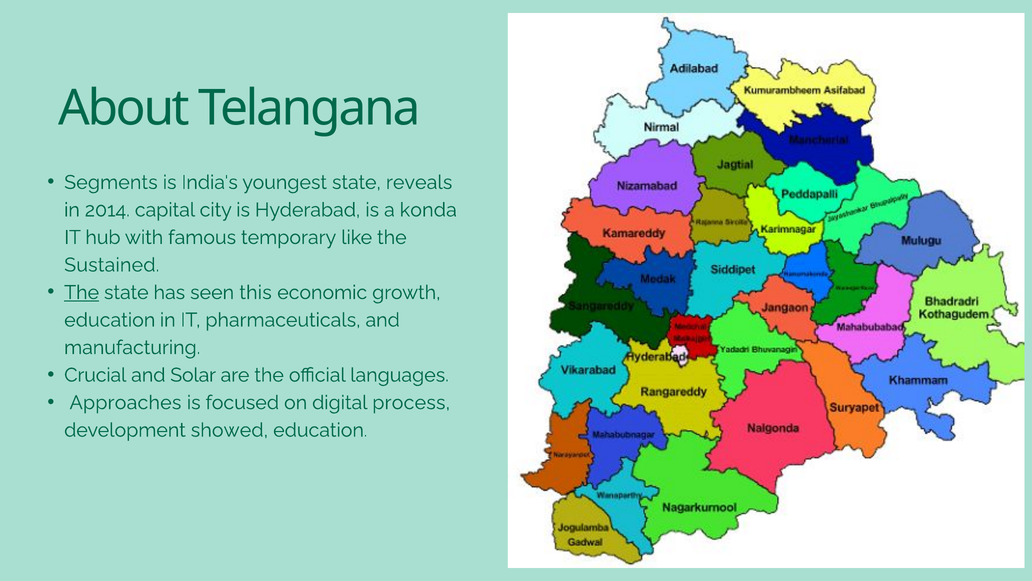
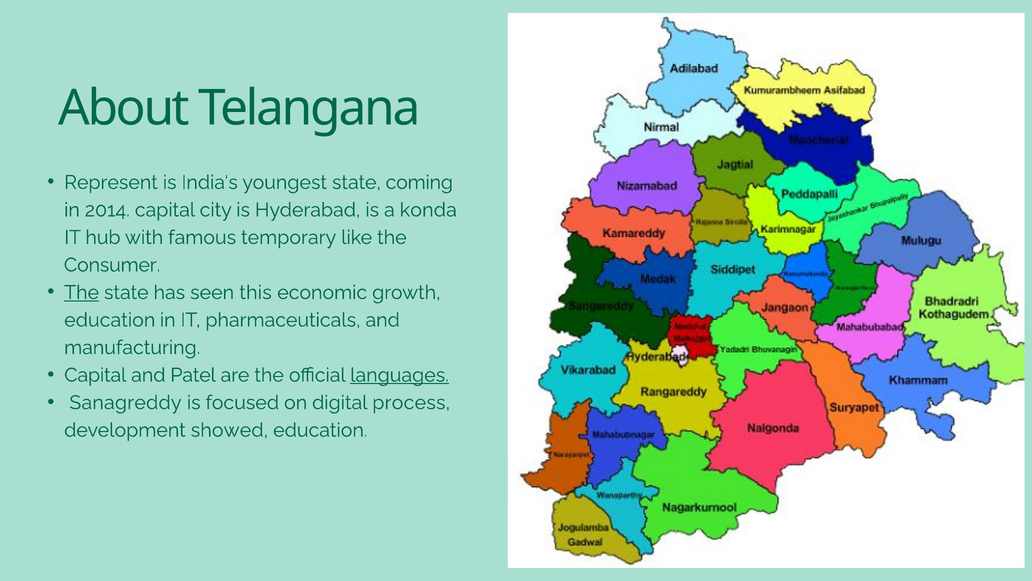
Segments: Segments -> Represent
reveals: reveals -> coming
Sustained: Sustained -> Consumer
Crucial at (95, 375): Crucial -> Capital
Solar: Solar -> Patel
languages underline: none -> present
Approaches: Approaches -> Sanagreddy
